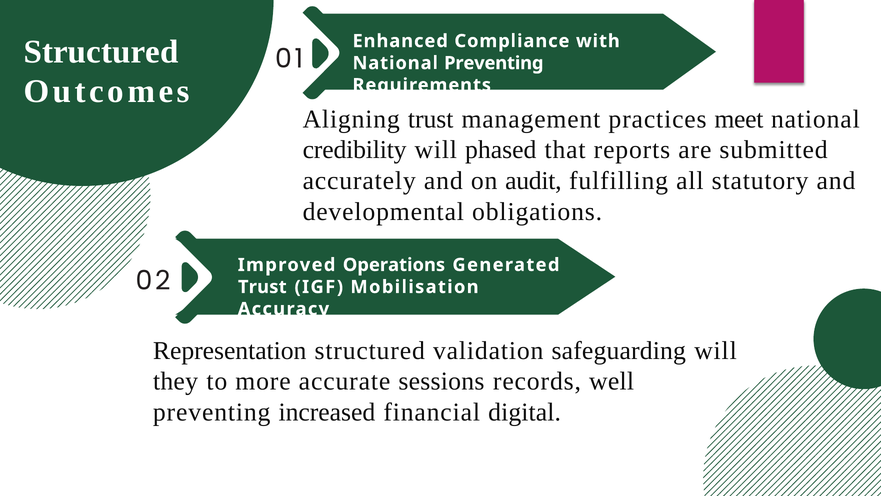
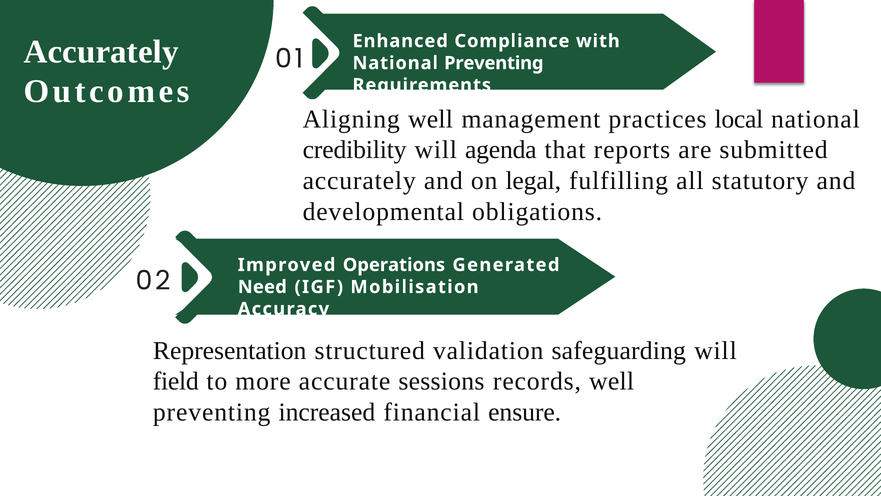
Structured at (101, 52): Structured -> Accurately
Aligning trust: trust -> well
meet: meet -> local
phased: phased -> agenda
audit: audit -> legal
Trust at (262, 287): Trust -> Need
they: they -> field
digital: digital -> ensure
